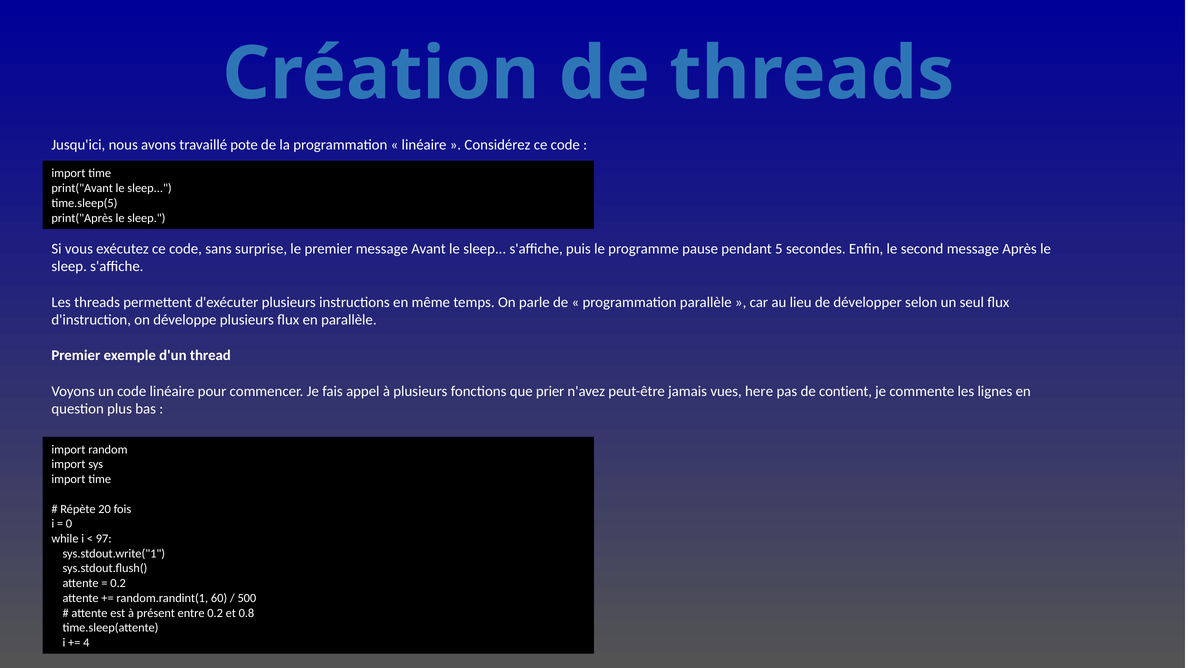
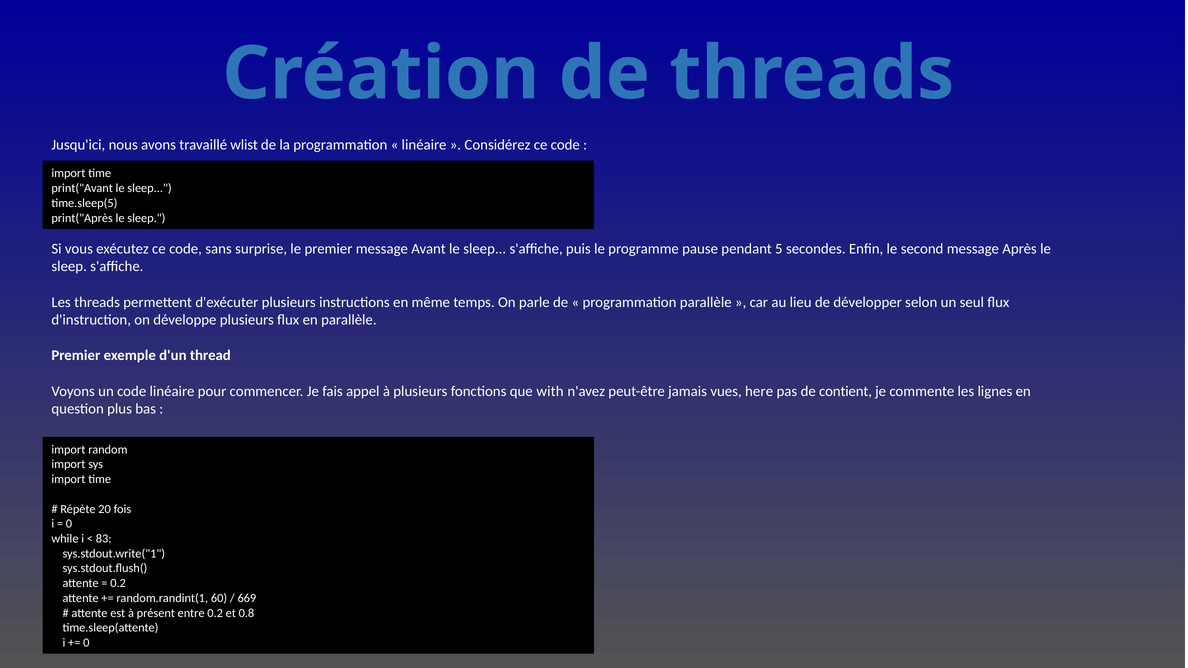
pote: pote -> wlist
prier: prier -> with
97: 97 -> 83
500: 500 -> 669
4 at (86, 643): 4 -> 0
